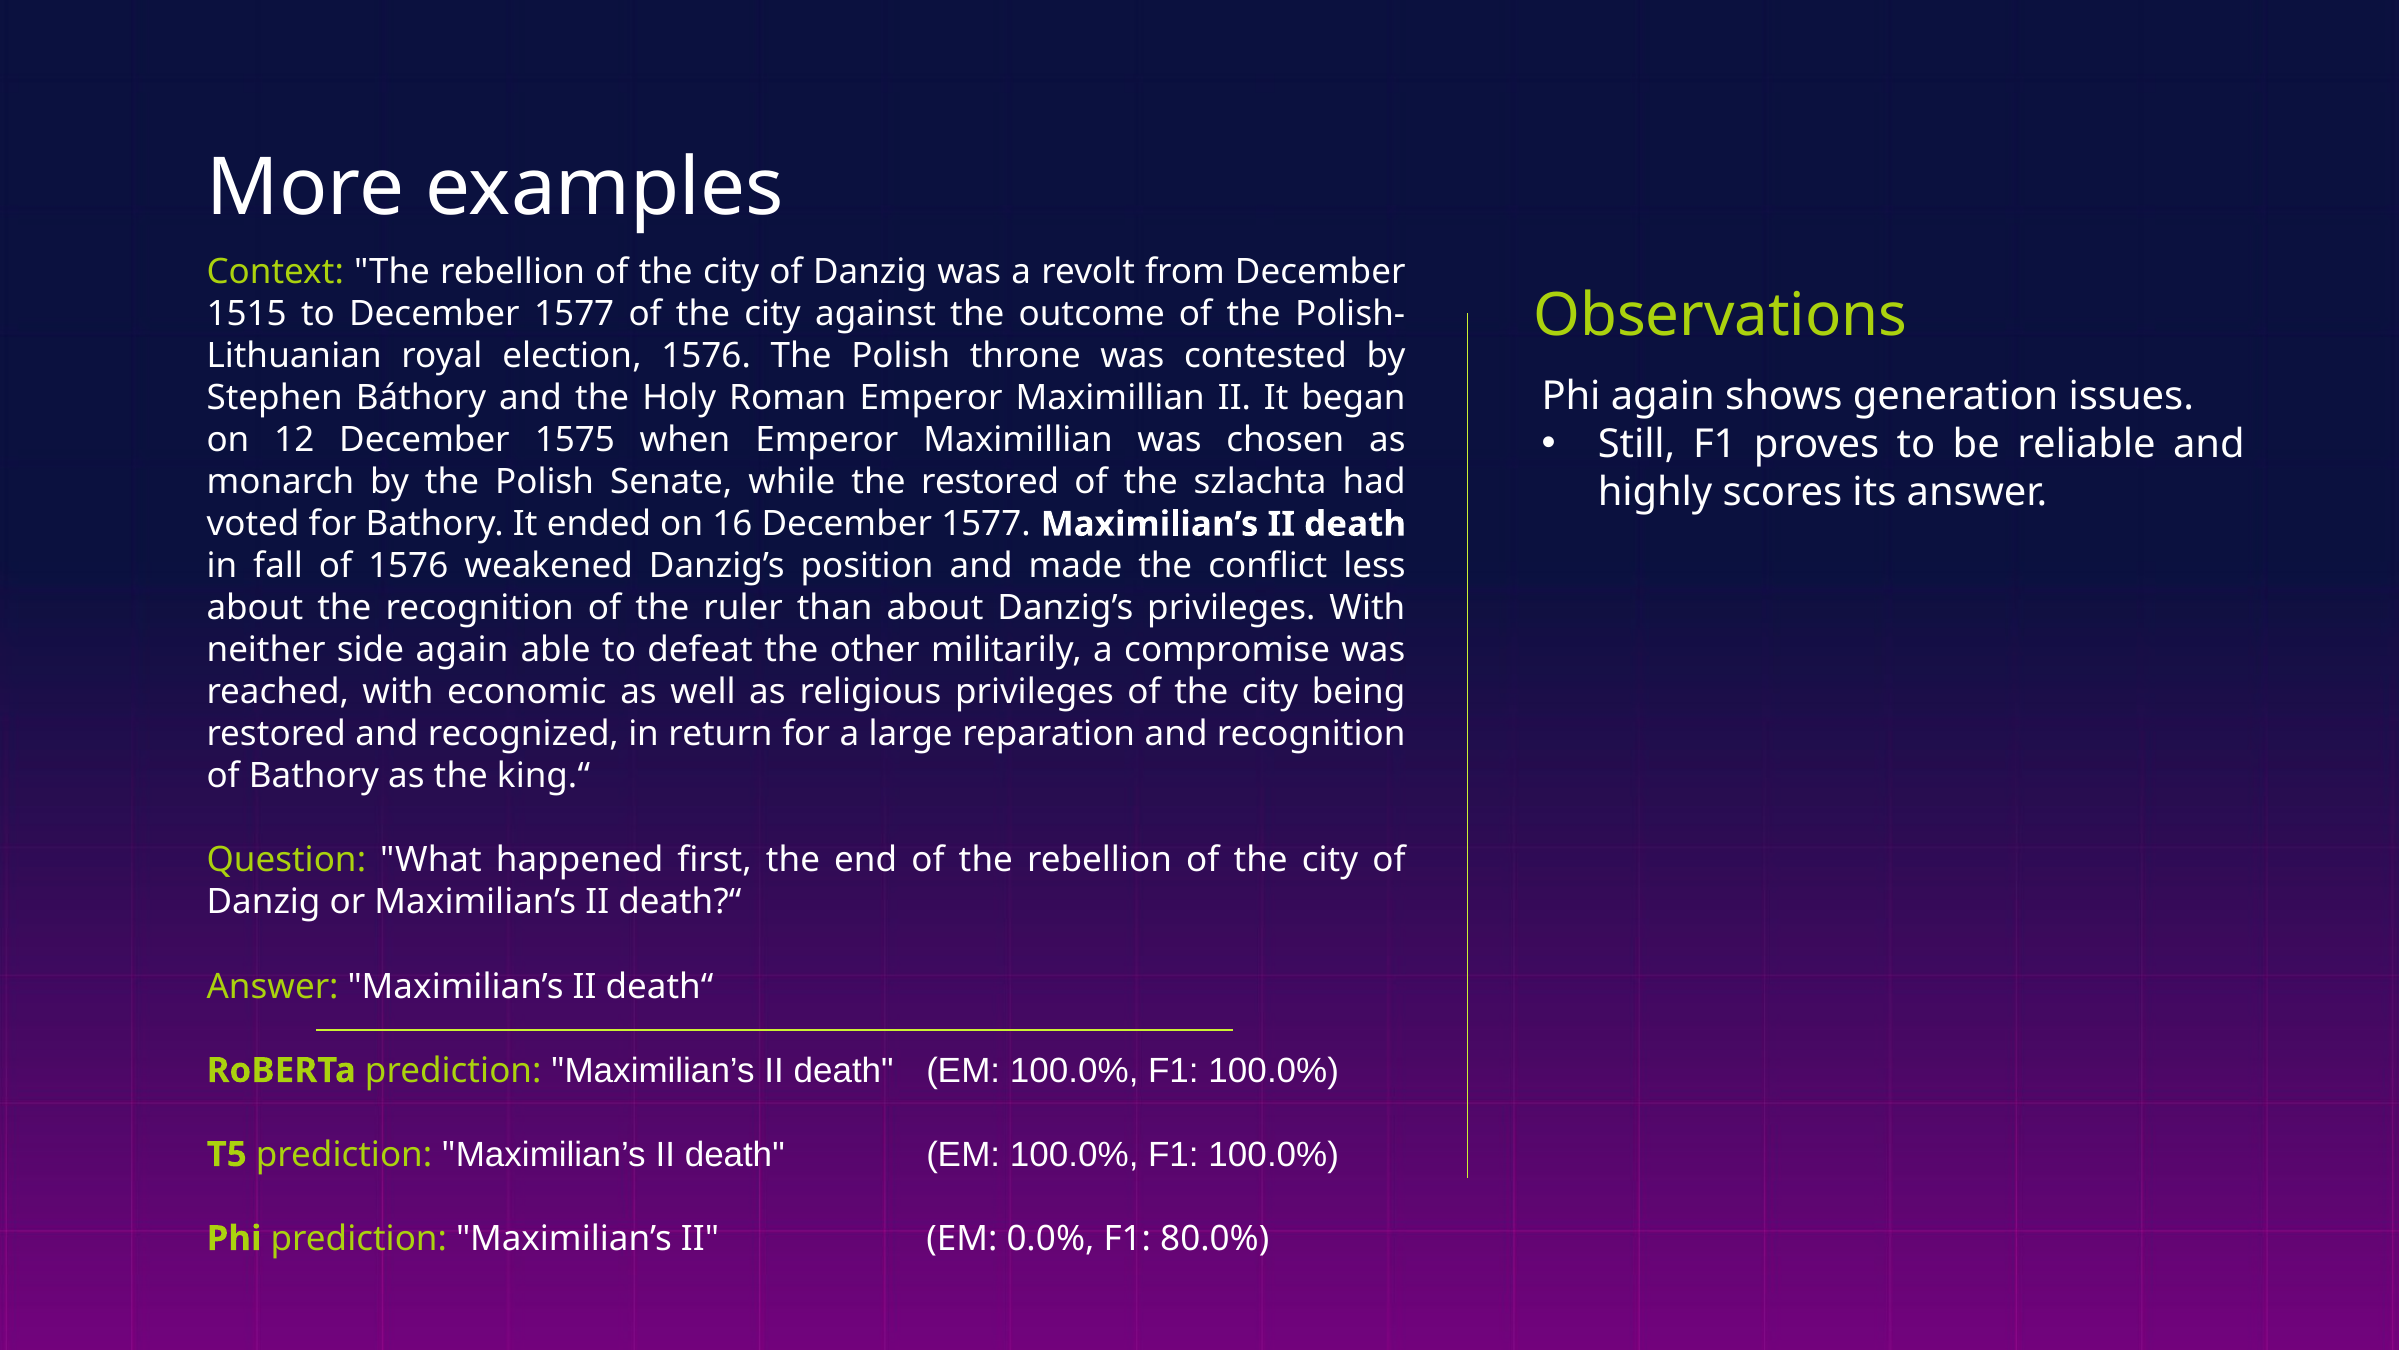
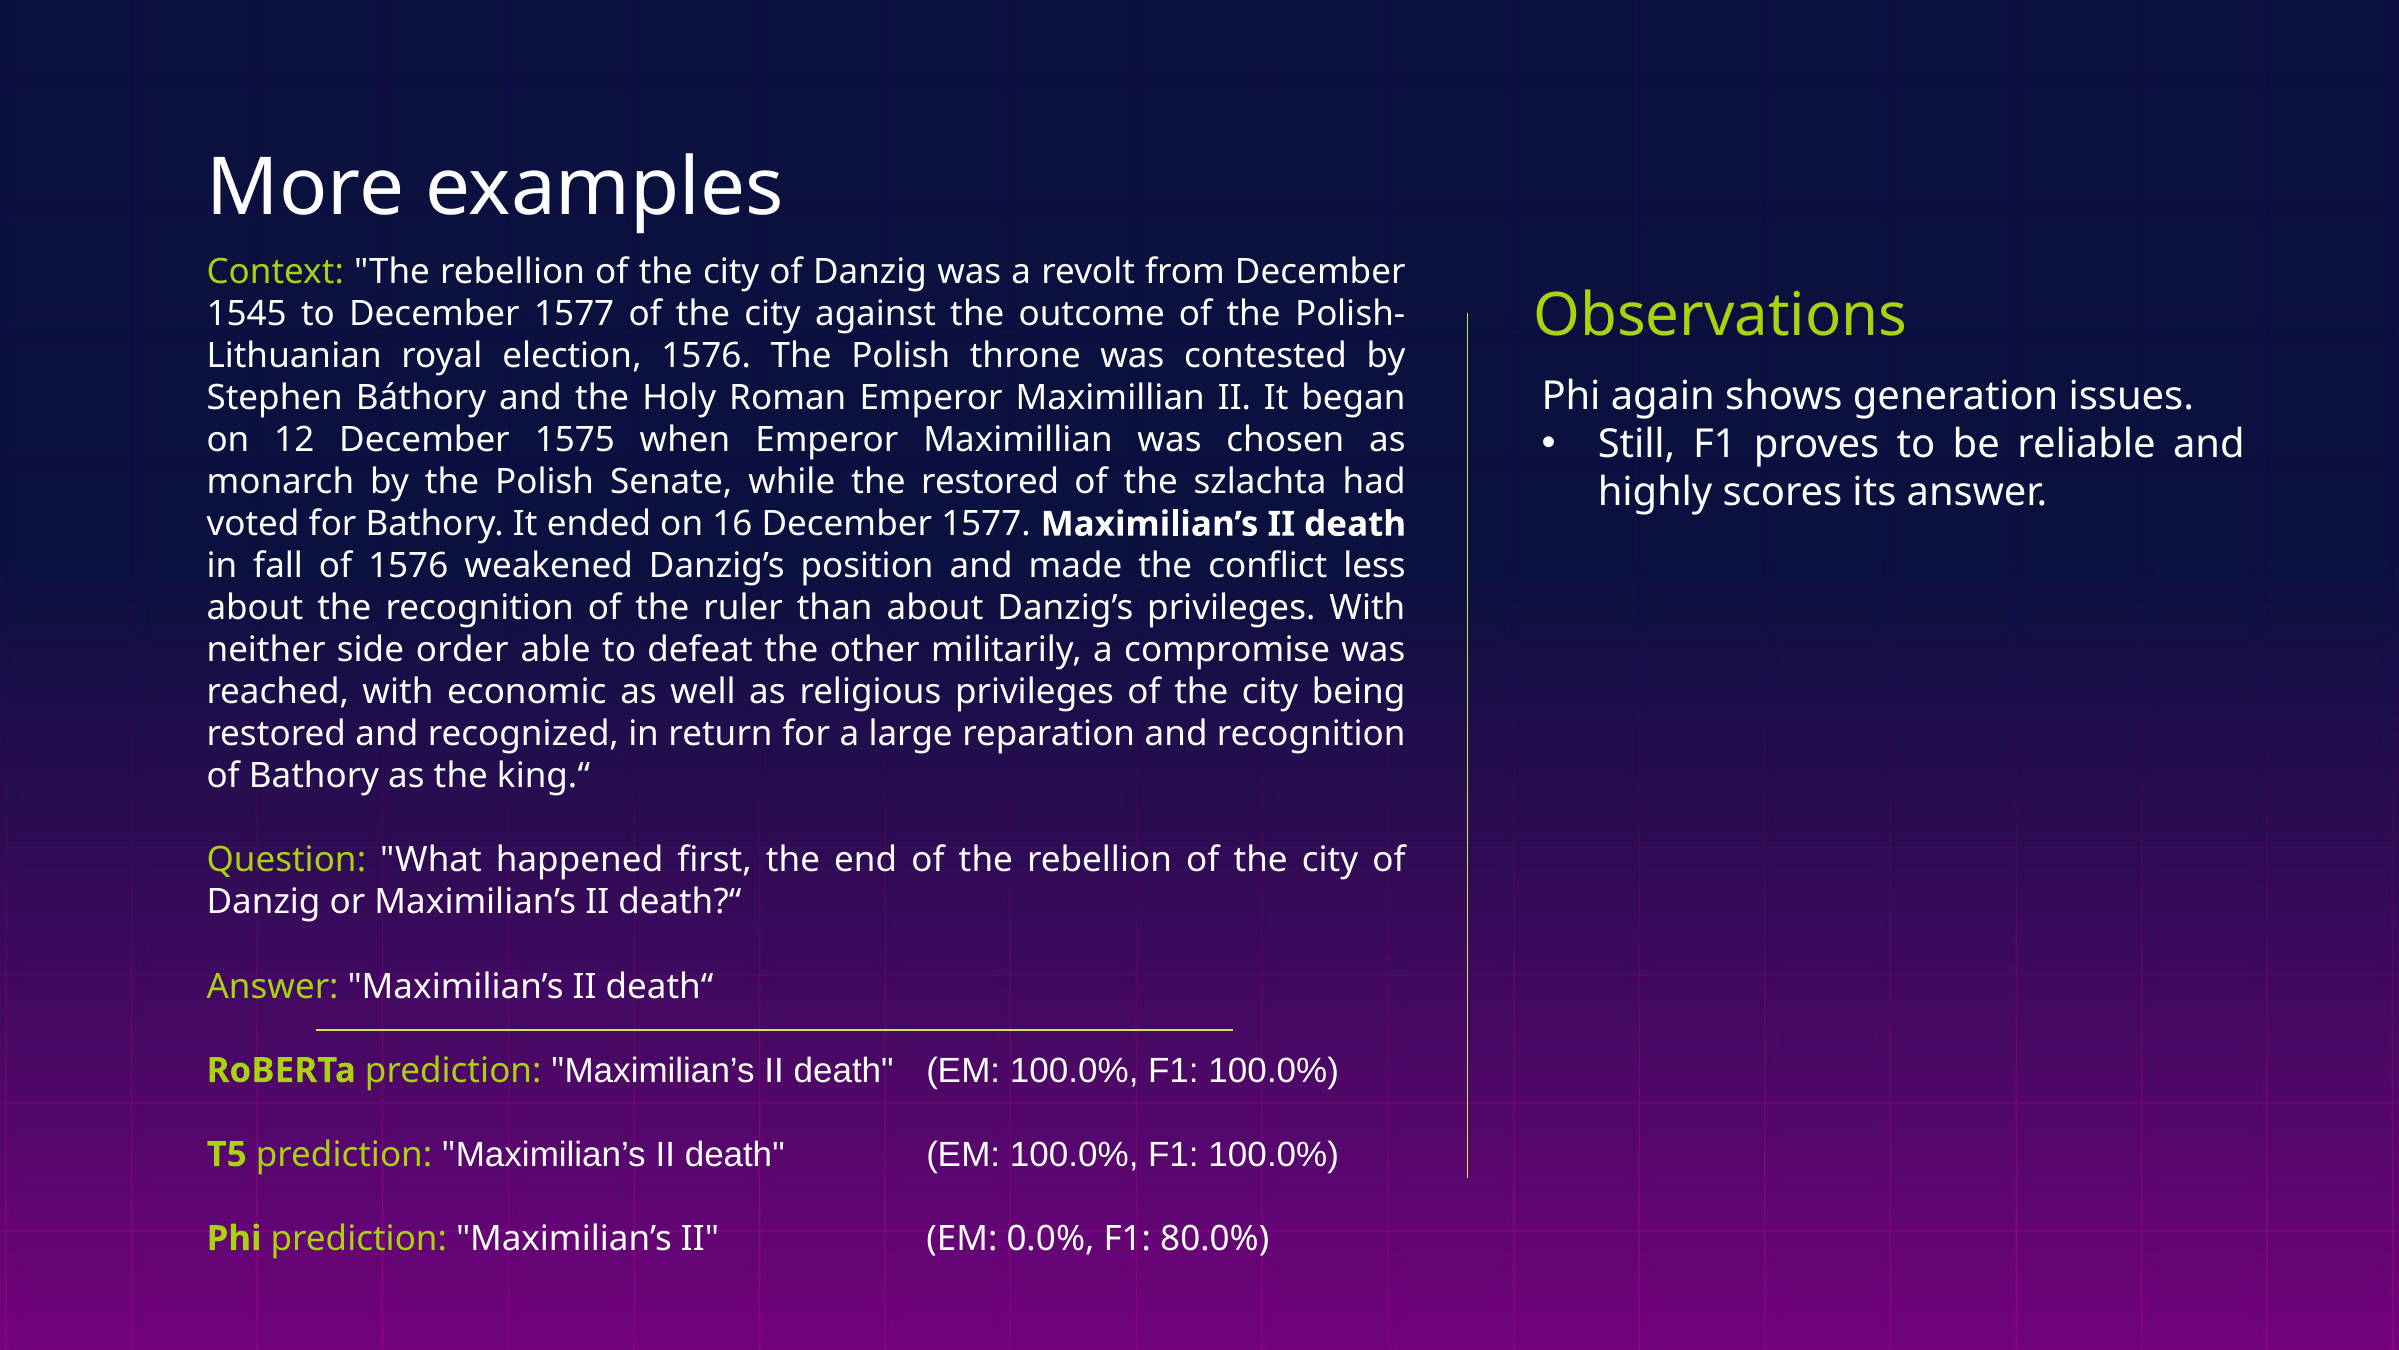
1515: 1515 -> 1545
side again: again -> order
